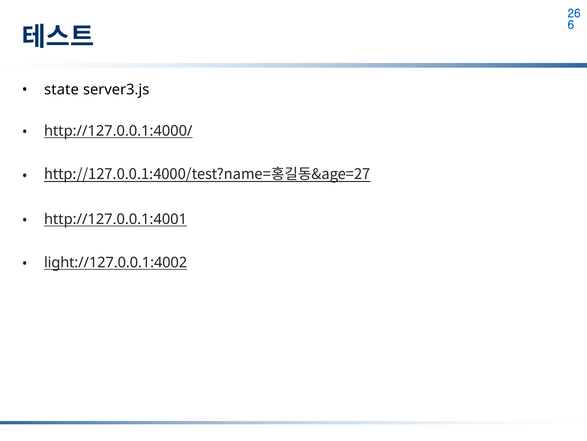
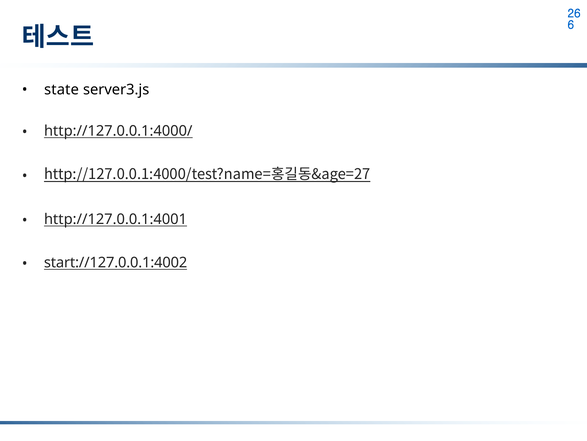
light://127.0.0.1:4002: light://127.0.0.1:4002 -> start://127.0.0.1:4002
